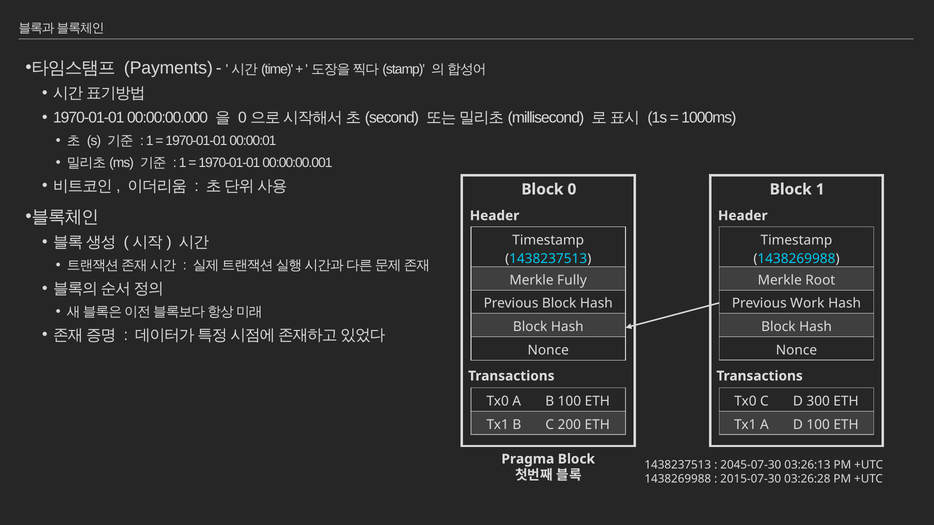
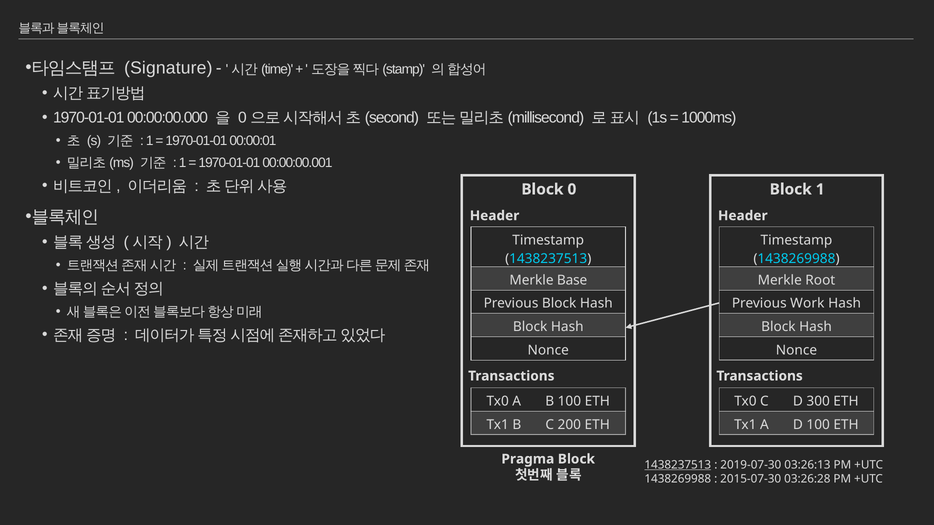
Payments: Payments -> Signature
Fully: Fully -> Base
1438237513 at (678, 465) underline: none -> present
2045-07-30: 2045-07-30 -> 2019-07-30
